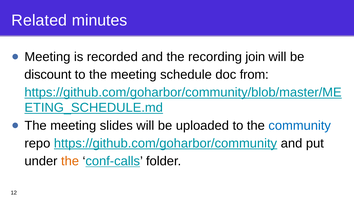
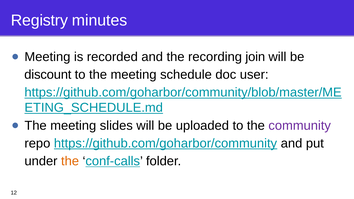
Related: Related -> Registry
from: from -> user
community colour: blue -> purple
